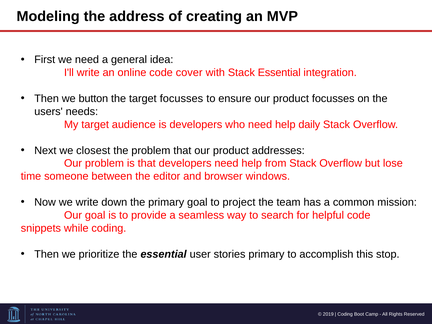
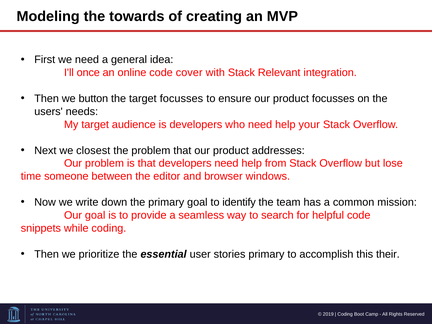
address: address -> towards
I'll write: write -> once
Stack Essential: Essential -> Relevant
daily: daily -> your
project: project -> identify
stop: stop -> their
